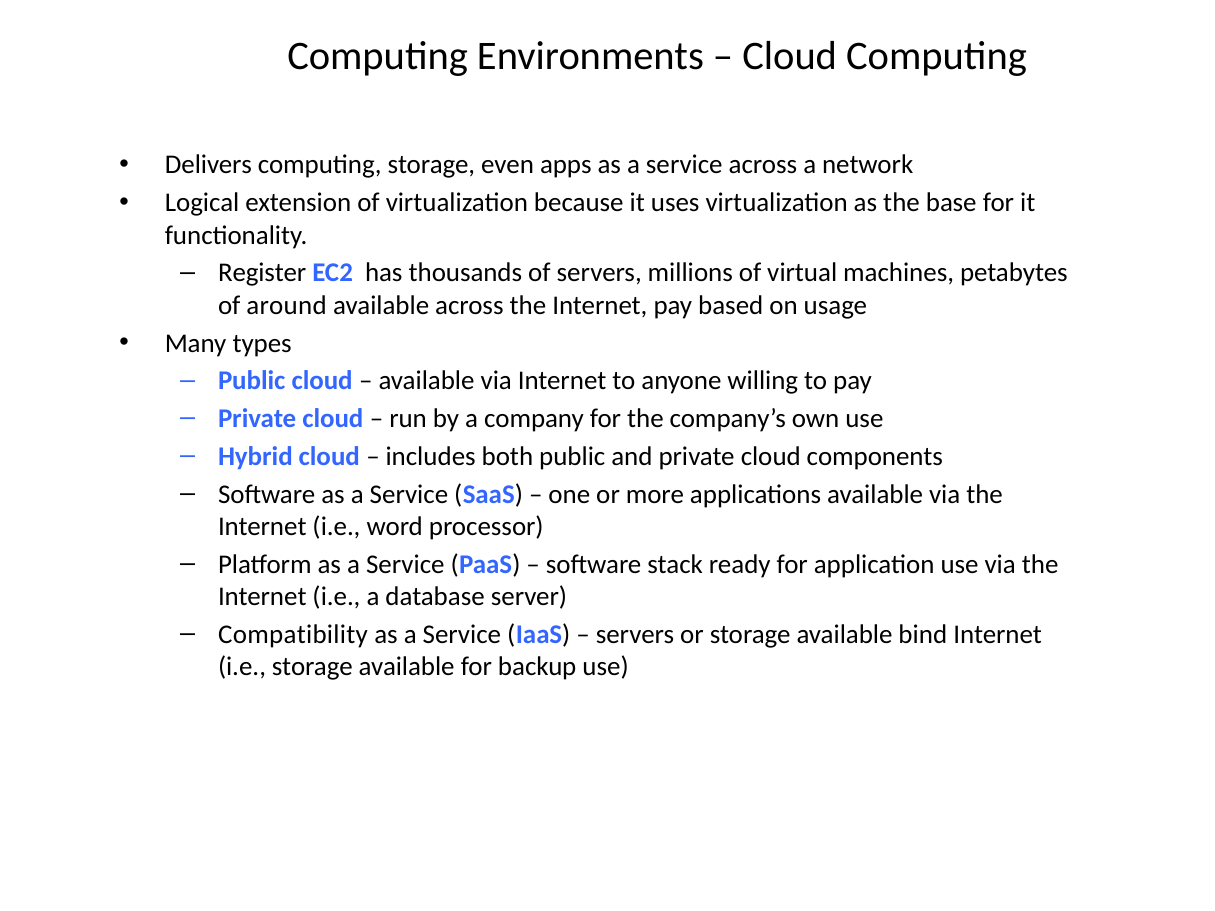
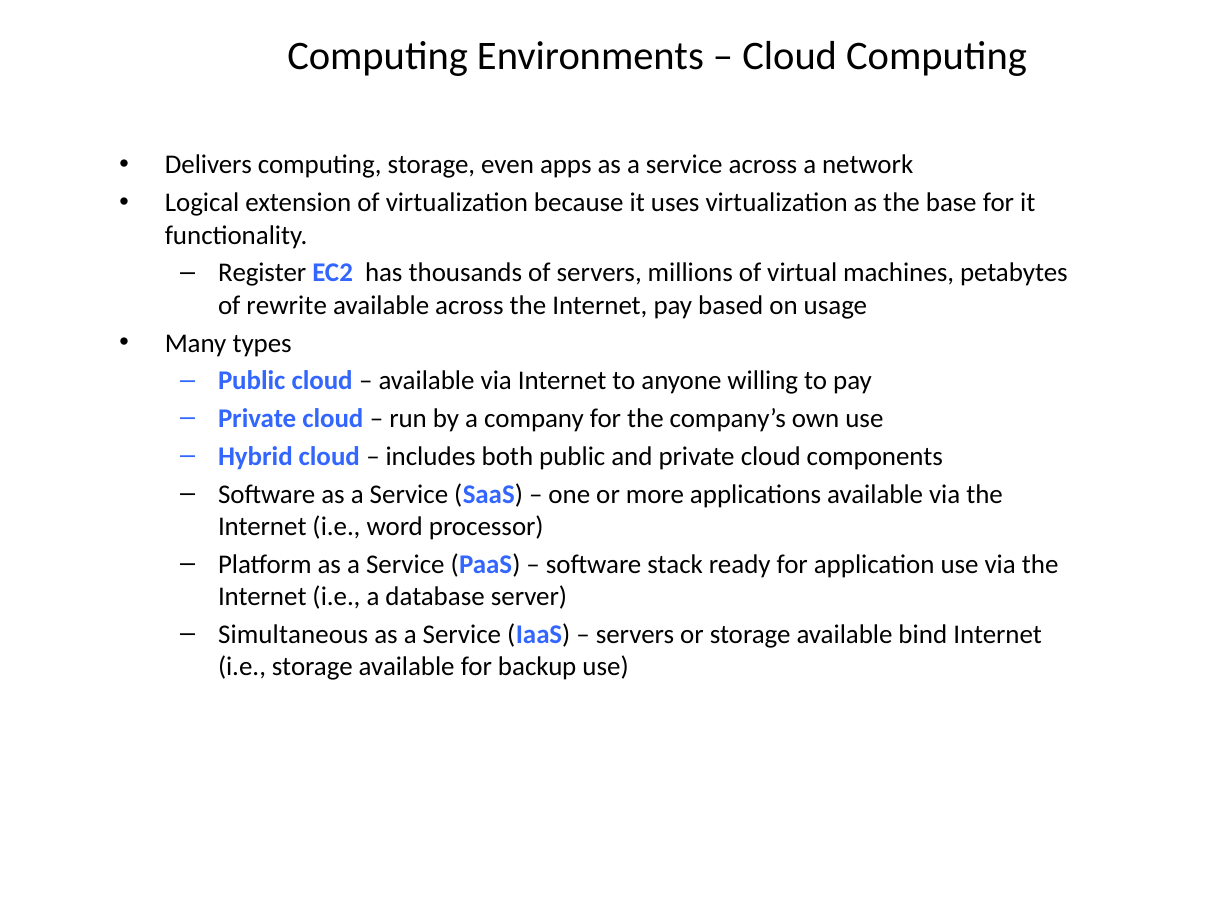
around: around -> rewrite
Compatibility: Compatibility -> Simultaneous
